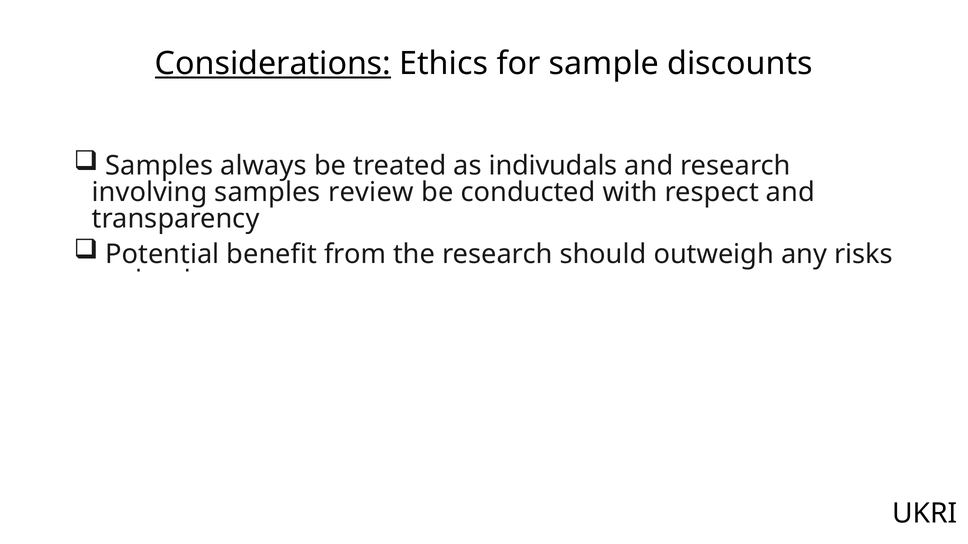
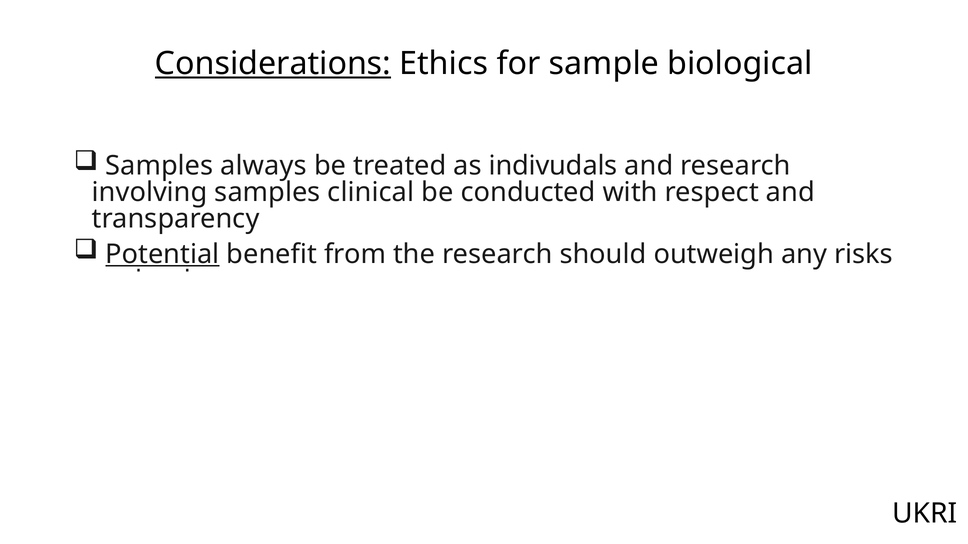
discounts: discounts -> biological
review: review -> clinical
Potential at (162, 254) underline: none -> present
